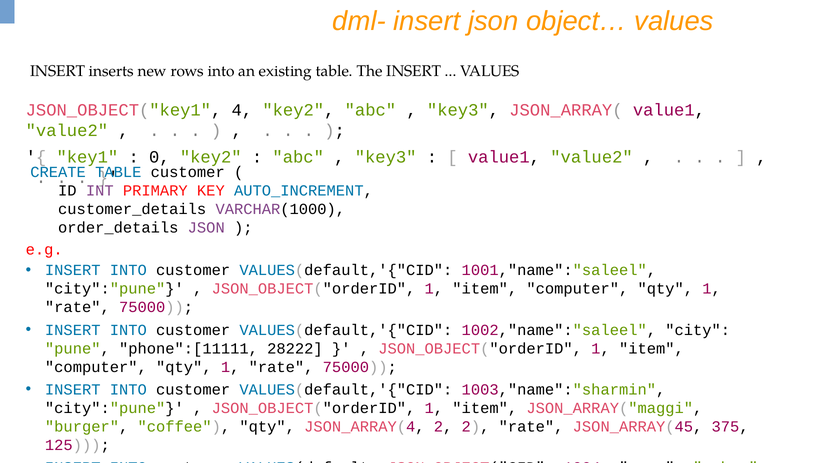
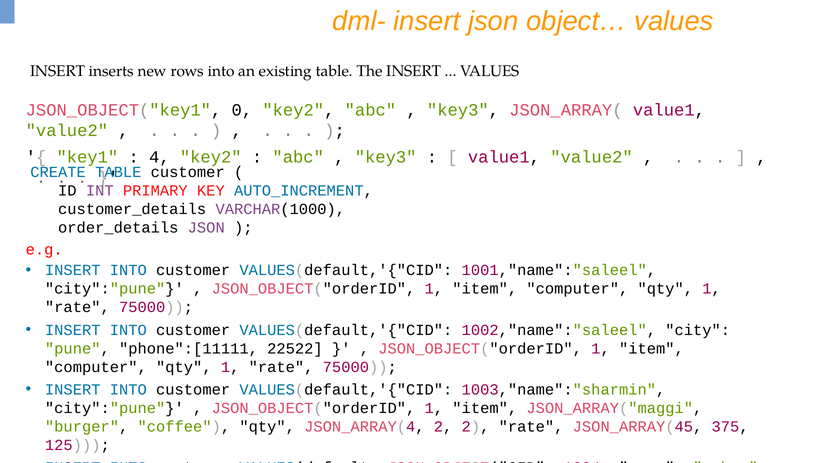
4: 4 -> 0
0: 0 -> 4
28222: 28222 -> 22522
